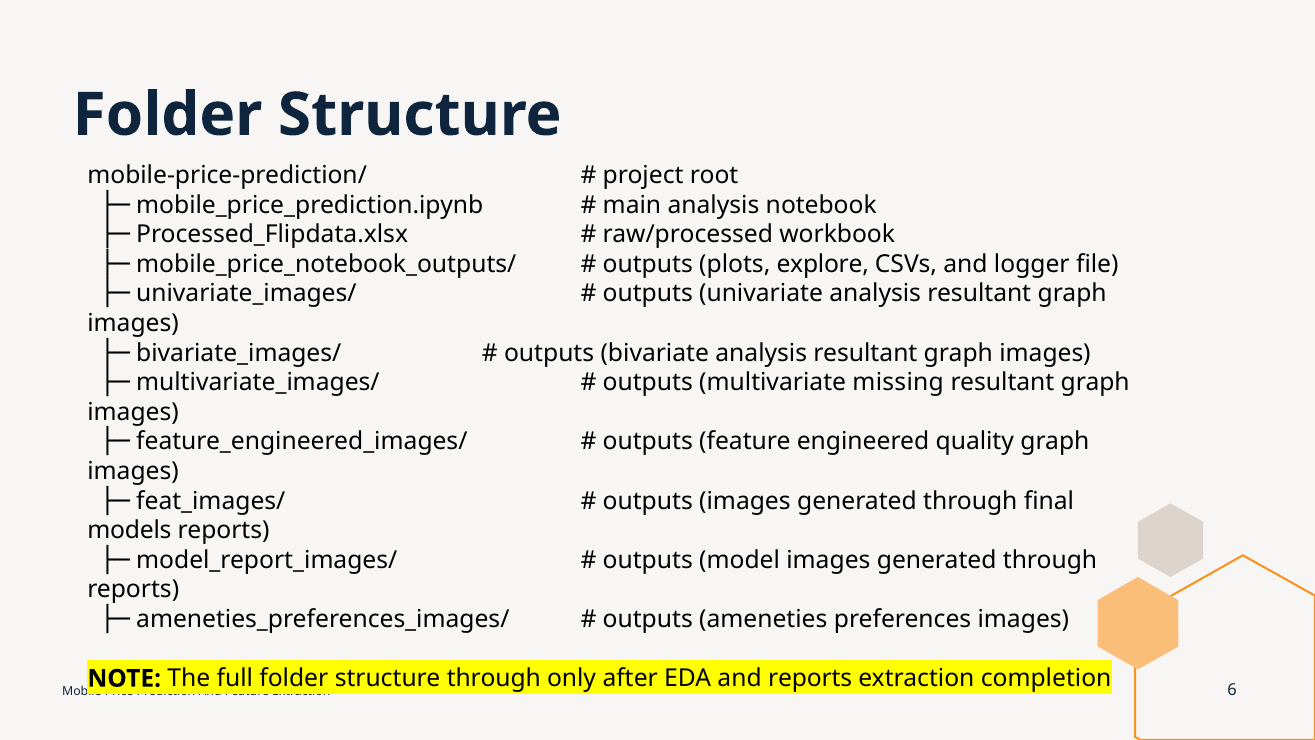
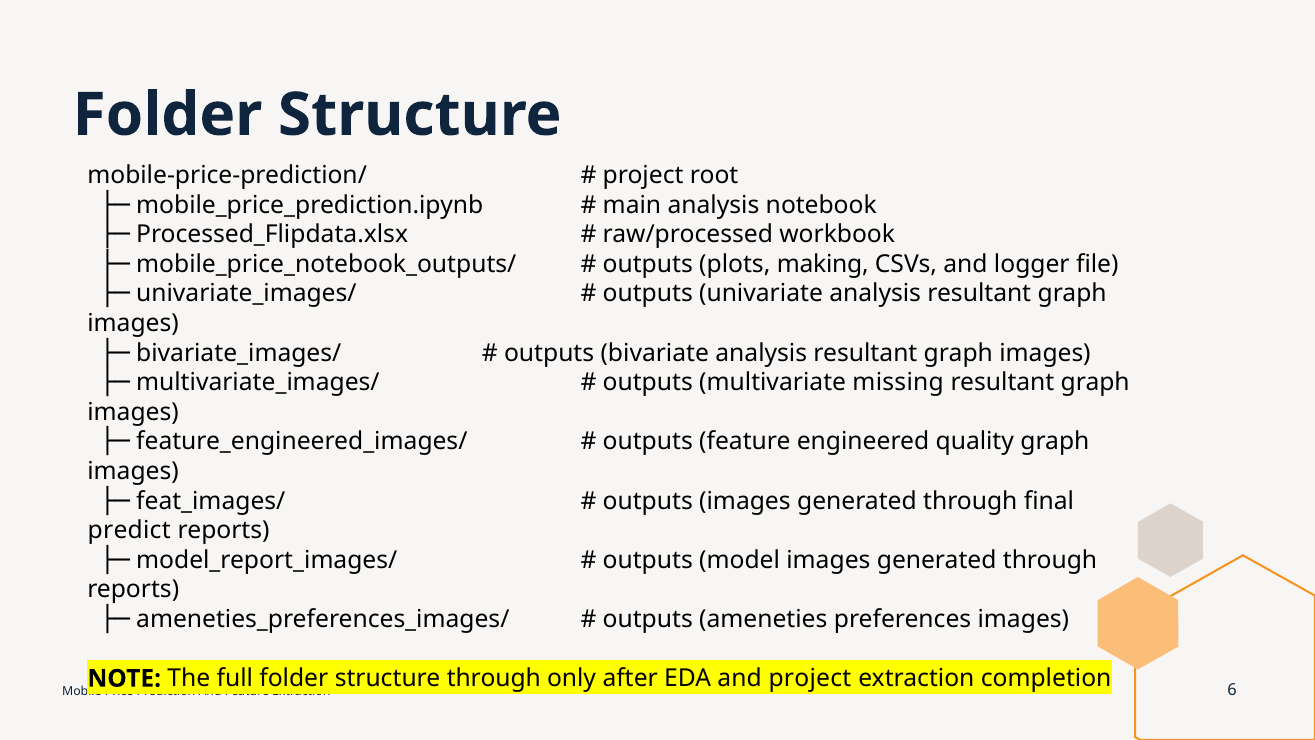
explore: explore -> making
models: models -> predict
and reports: reports -> project
